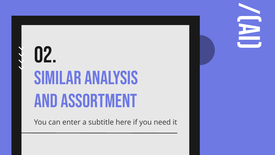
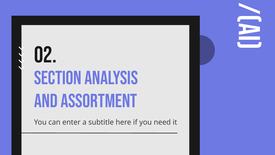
SIMILAR: SIMILAR -> SECTION
